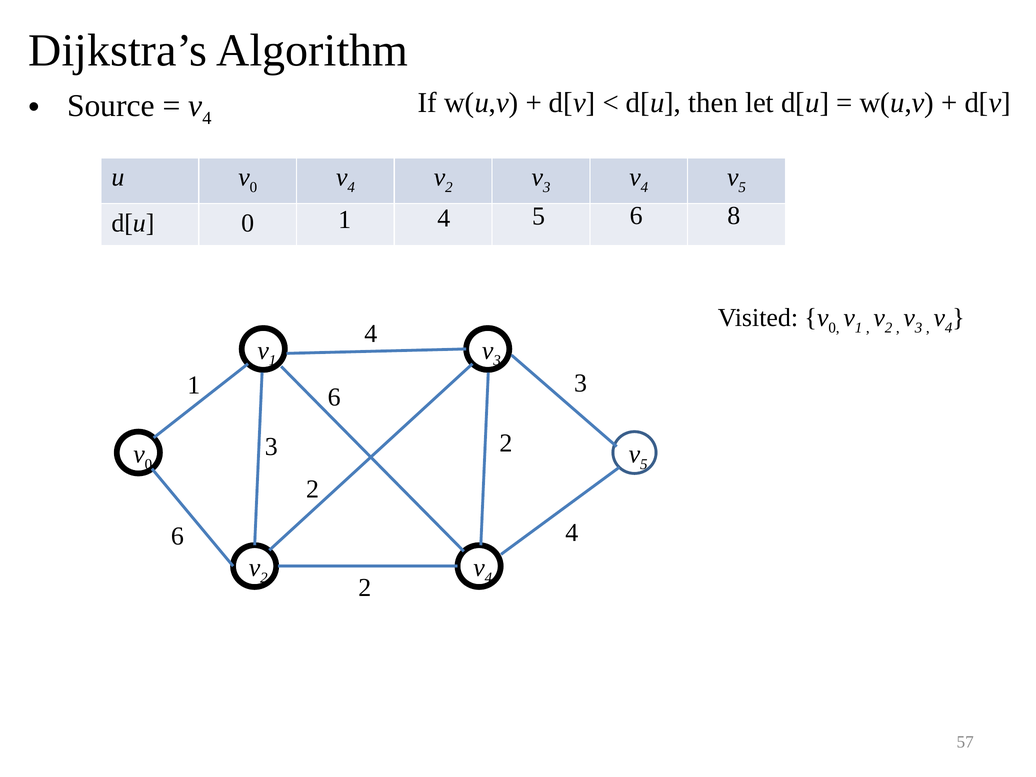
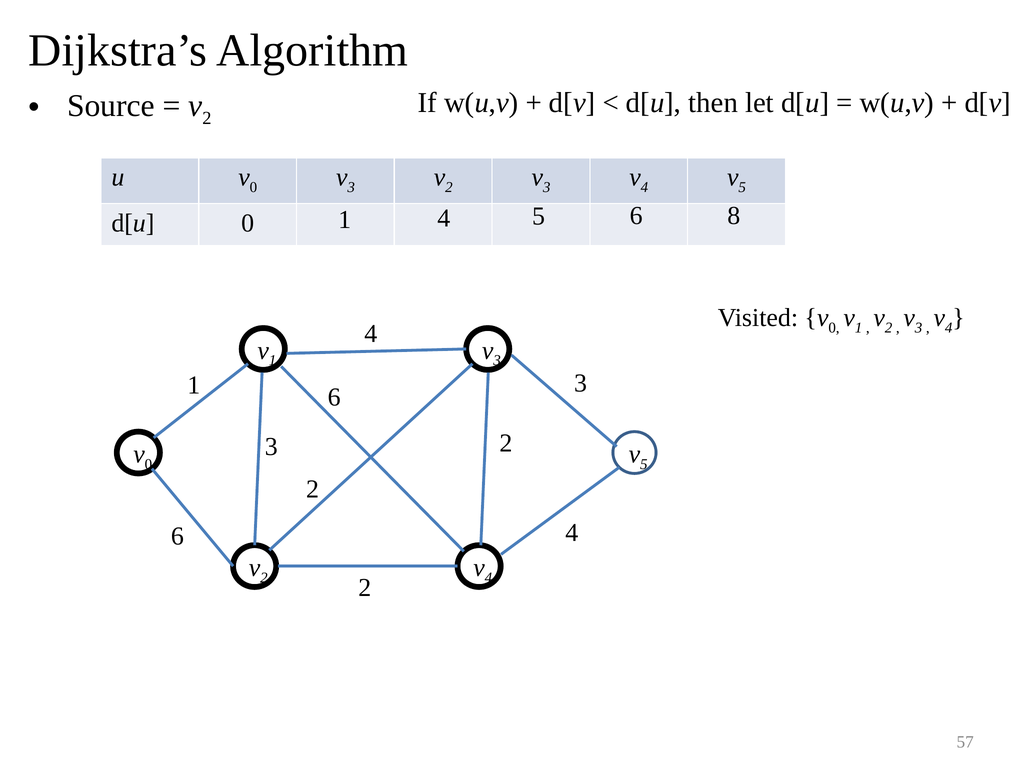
4 at (207, 118): 4 -> 2
4 at (351, 188): 4 -> 3
